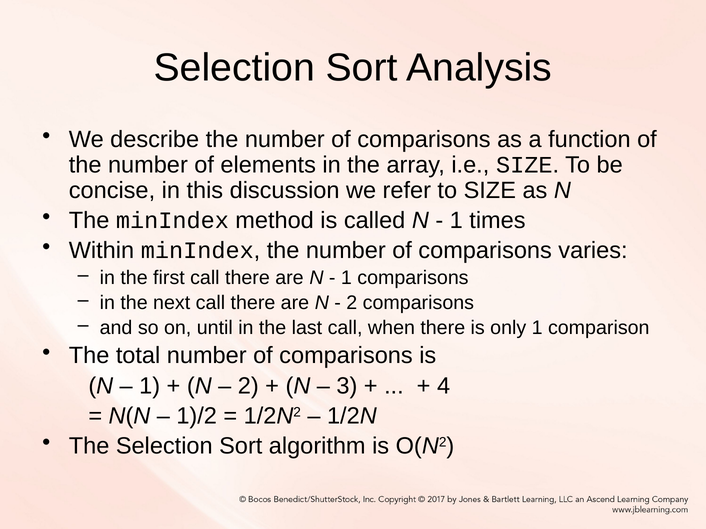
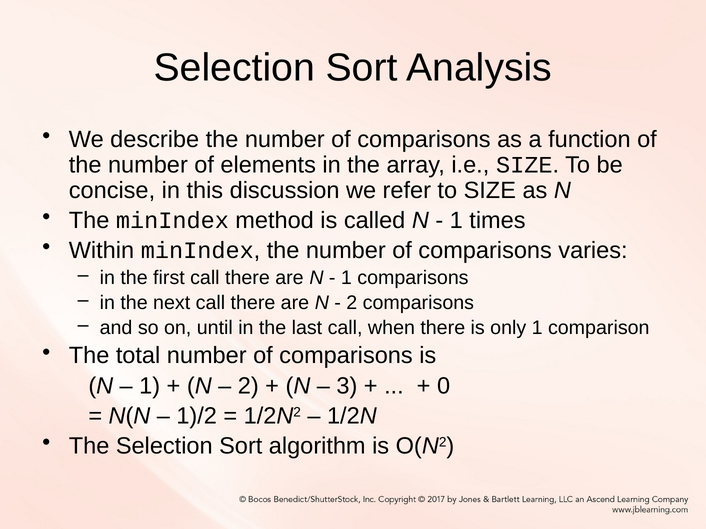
4: 4 -> 0
